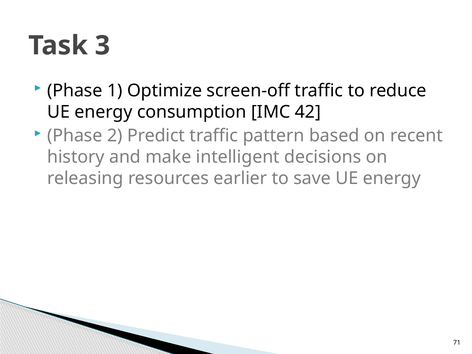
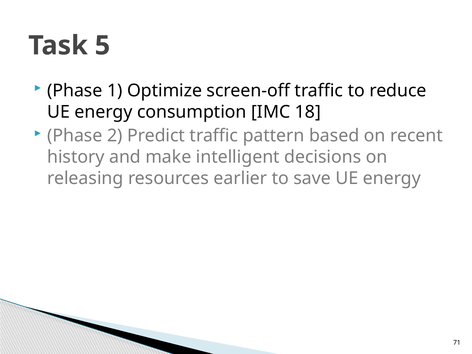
3: 3 -> 5
42: 42 -> 18
